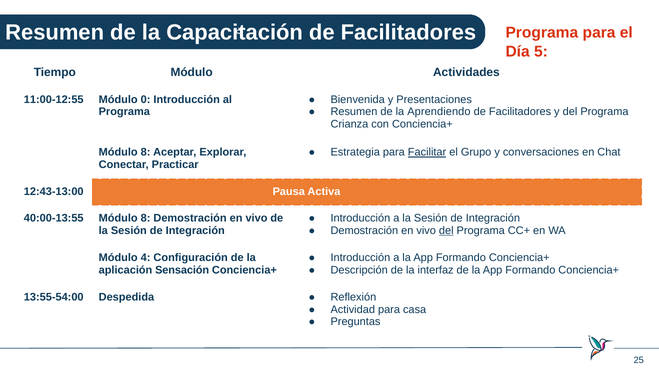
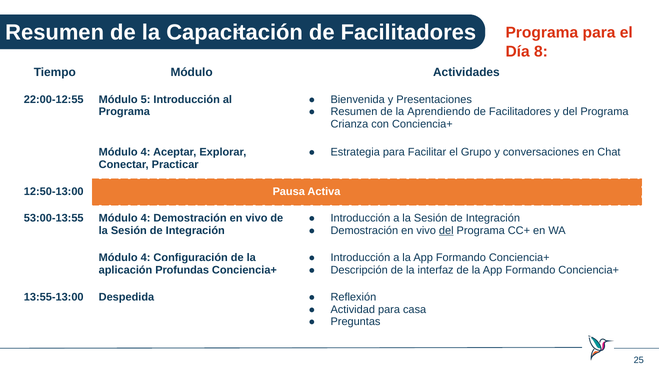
5: 5 -> 8
11:00-12:55: 11:00-12:55 -> 22:00-12:55
0: 0 -> 5
Facilitar underline: present -> none
8 at (146, 152): 8 -> 4
12:43-13:00: 12:43-13:00 -> 12:50-13:00
40:00-13:55: 40:00-13:55 -> 53:00-13:55
8 at (146, 218): 8 -> 4
Sensación: Sensación -> Profundas
13:55-54:00: 13:55-54:00 -> 13:55-13:00
